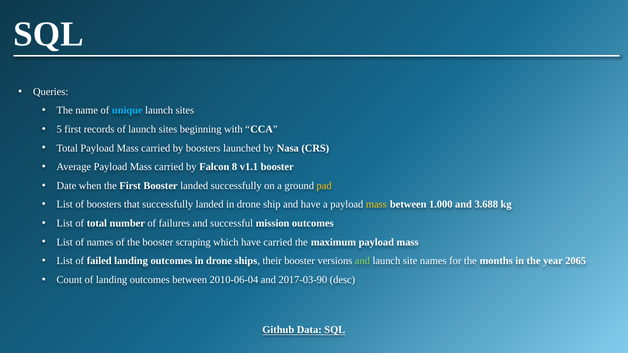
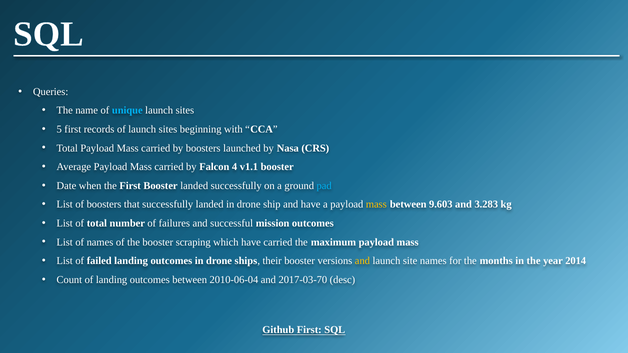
8: 8 -> 4
pad colour: yellow -> light blue
1.000: 1.000 -> 9.603
3.688: 3.688 -> 3.283
and at (362, 261) colour: light green -> yellow
2065: 2065 -> 2014
2017-03-90: 2017-03-90 -> 2017-03-70
Github Data: Data -> First
